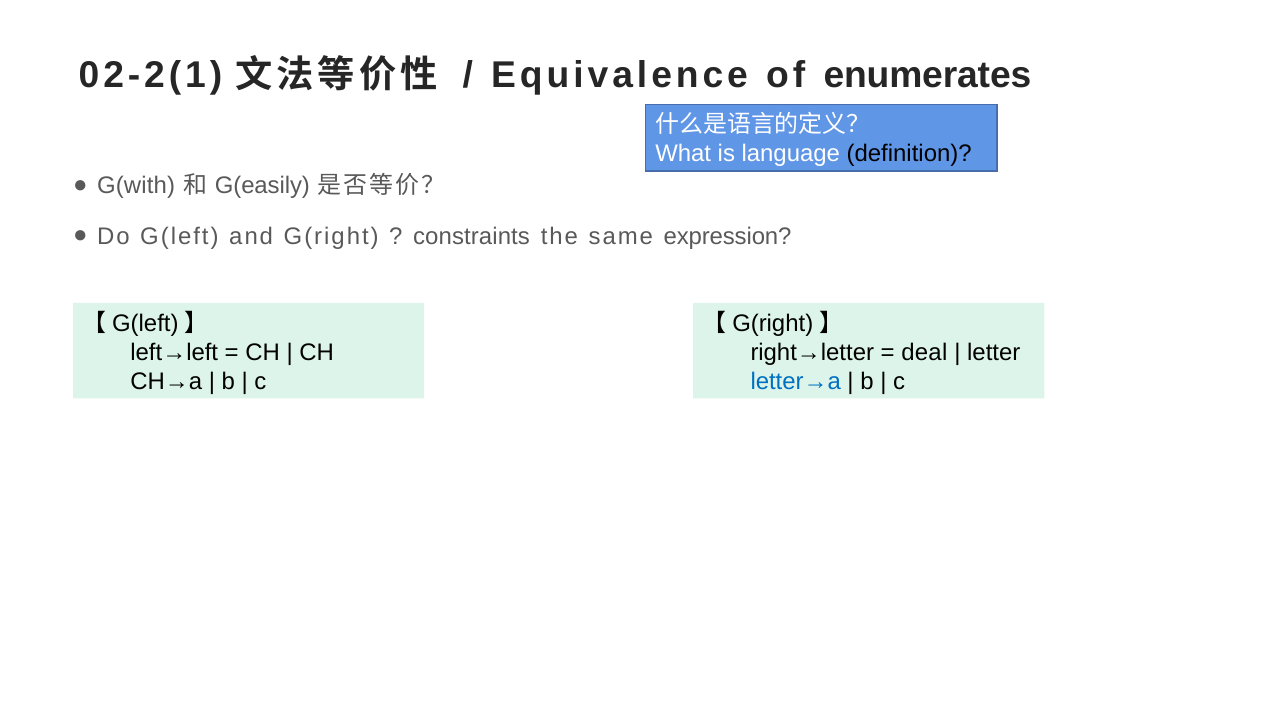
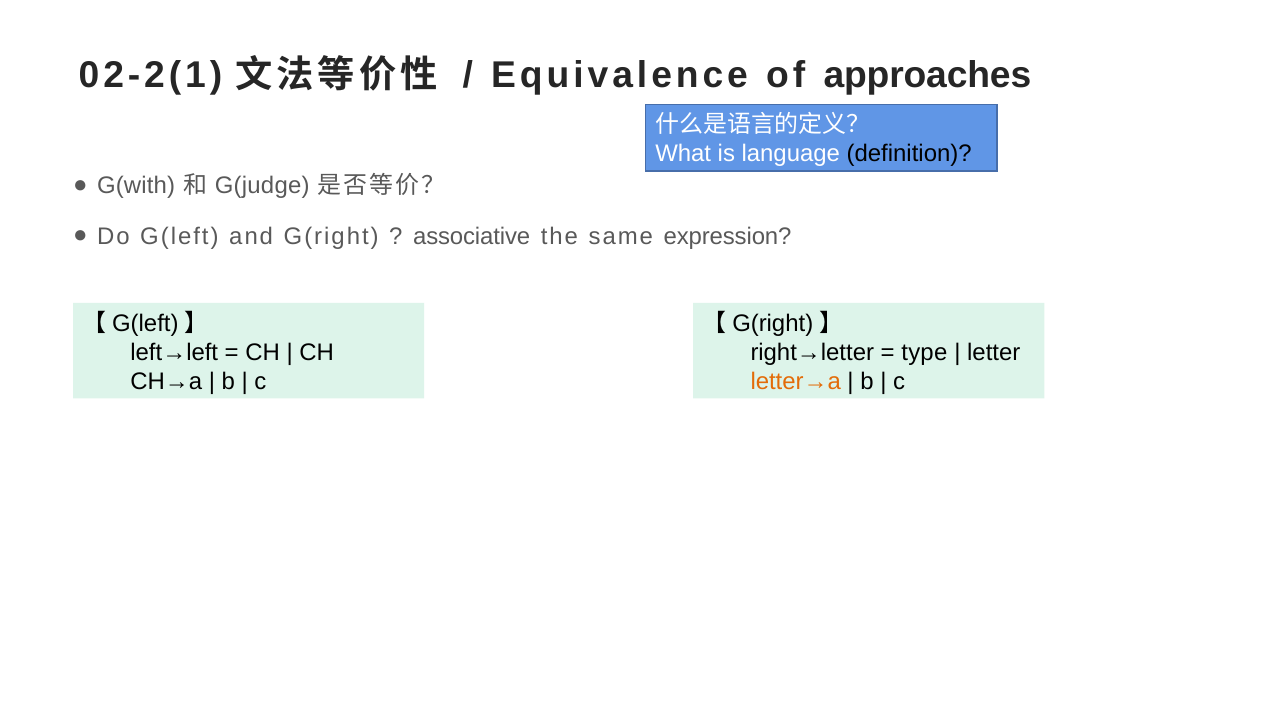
enumerates: enumerates -> approaches
G(easily: G(easily -> G(judge
constraints: constraints -> associative
deal: deal -> type
letter→a colour: blue -> orange
